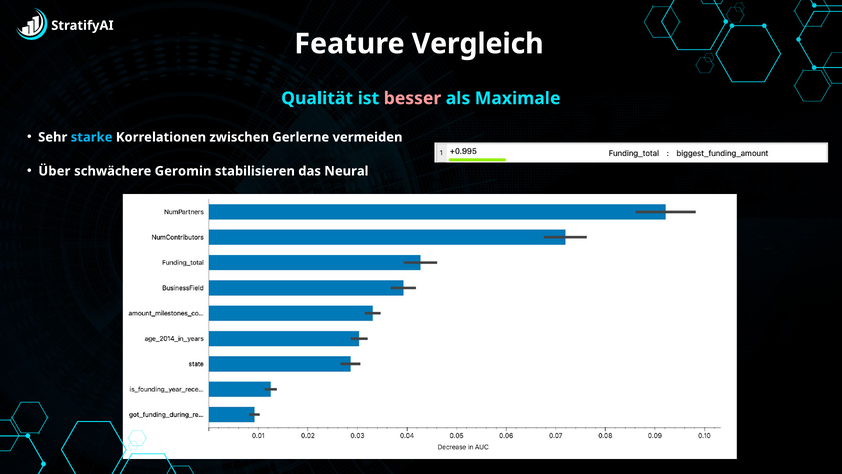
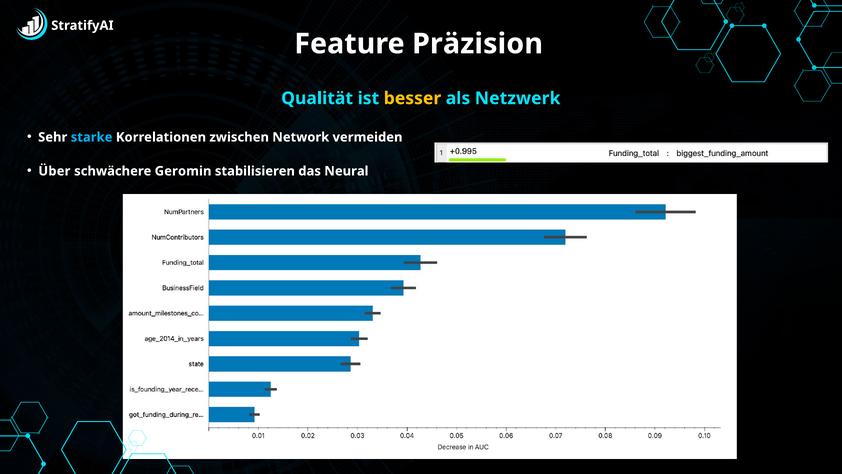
Vergleich: Vergleich -> Präzision
besser colour: pink -> yellow
Maximale: Maximale -> Netzwerk
Gerlerne: Gerlerne -> Network
